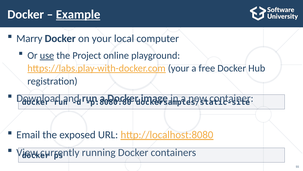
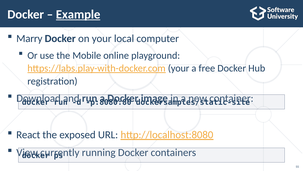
use underline: present -> none
Project: Project -> Mobile
Email: Email -> React
